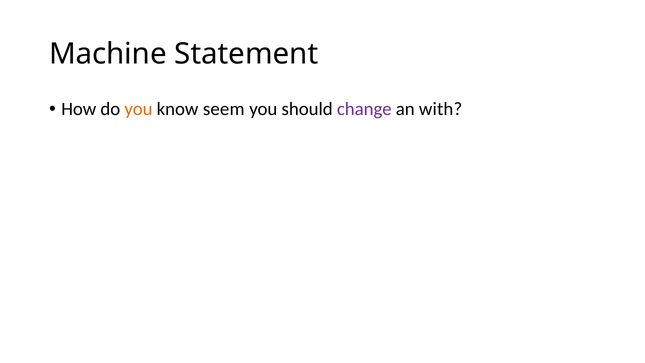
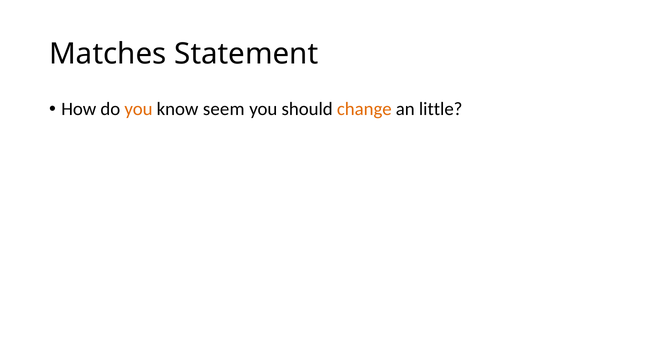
Machine: Machine -> Matches
change colour: purple -> orange
with: with -> little
